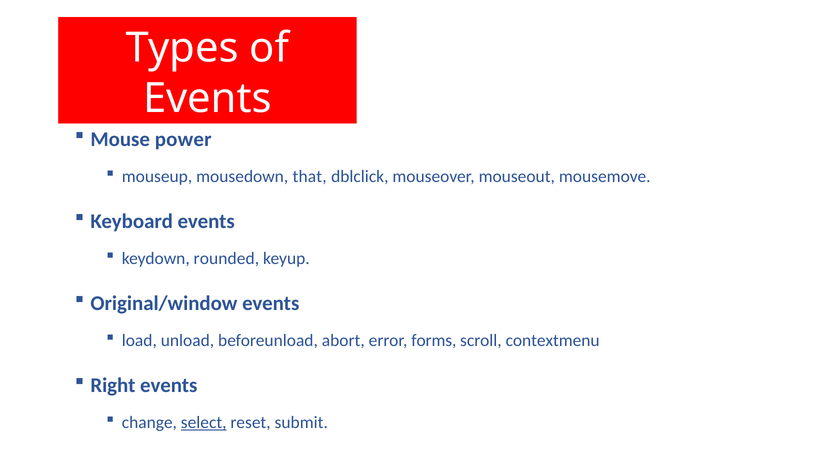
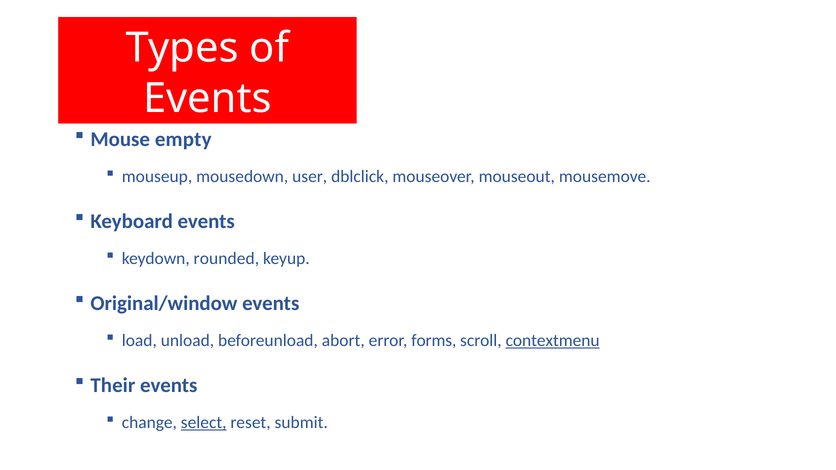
power: power -> empty
that: that -> user
contextmenu underline: none -> present
Right: Right -> Their
